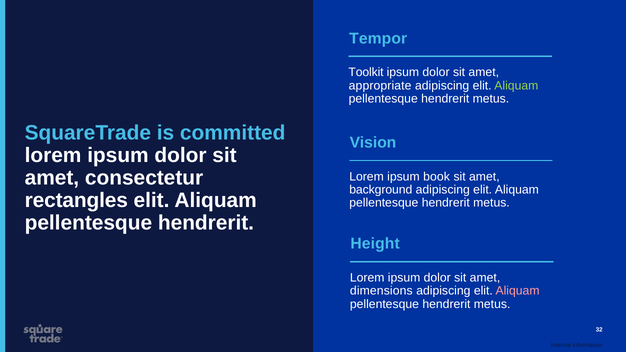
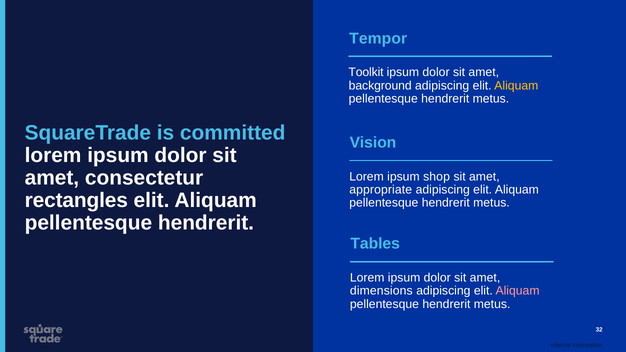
appropriate: appropriate -> background
Aliquam at (516, 86) colour: light green -> yellow
book: book -> shop
background: background -> appropriate
Height: Height -> Tables
